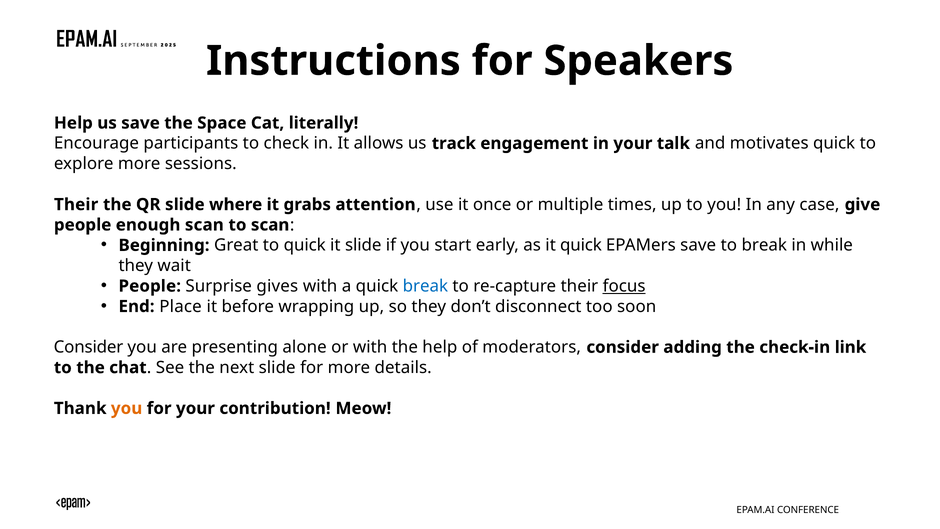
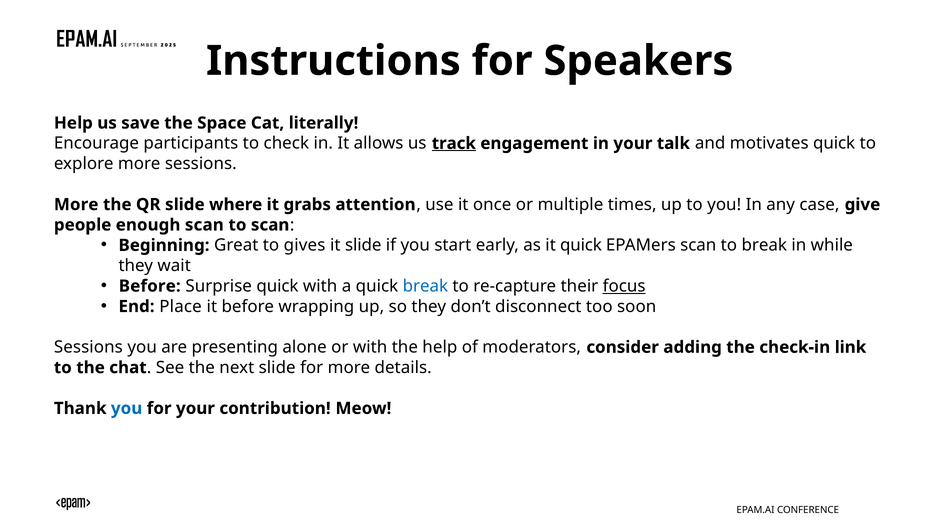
track underline: none -> present
Their at (76, 204): Their -> More
to quick: quick -> gives
EPAMers save: save -> scan
People at (150, 286): People -> Before
Surprise gives: gives -> quick
Consider at (88, 347): Consider -> Sessions
you at (127, 408) colour: orange -> blue
